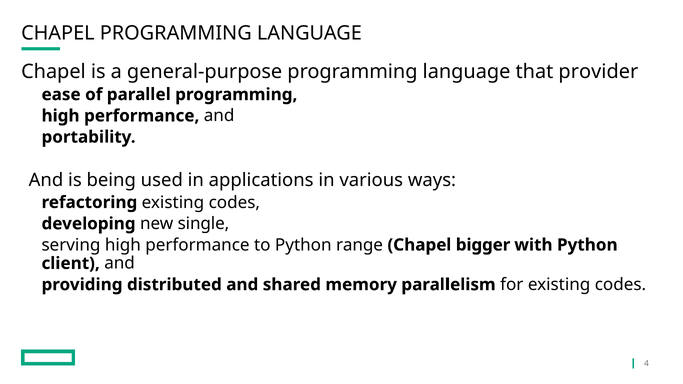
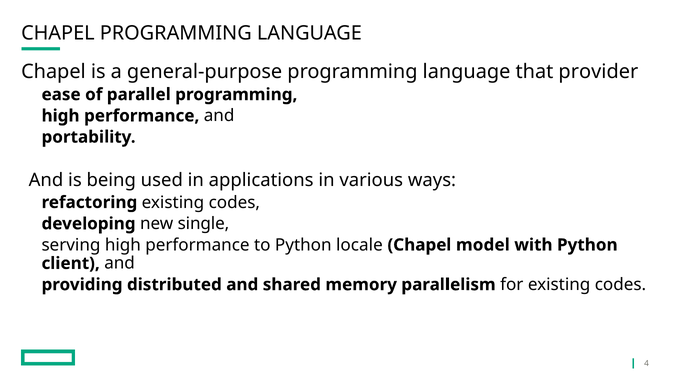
range: range -> locale
bigger: bigger -> model
